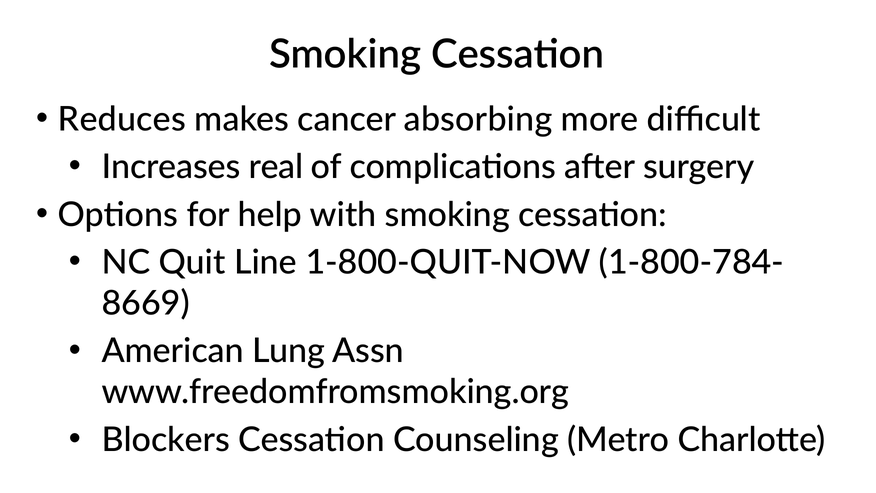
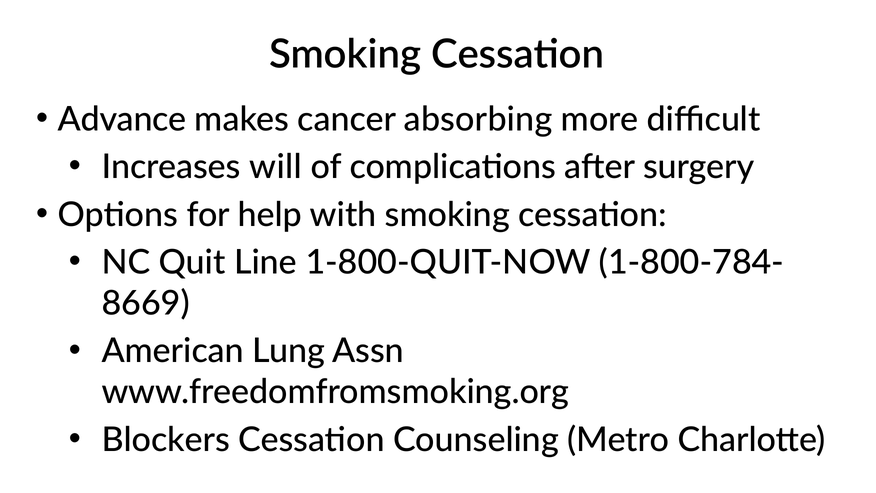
Reduces: Reduces -> Advance
real: real -> will
